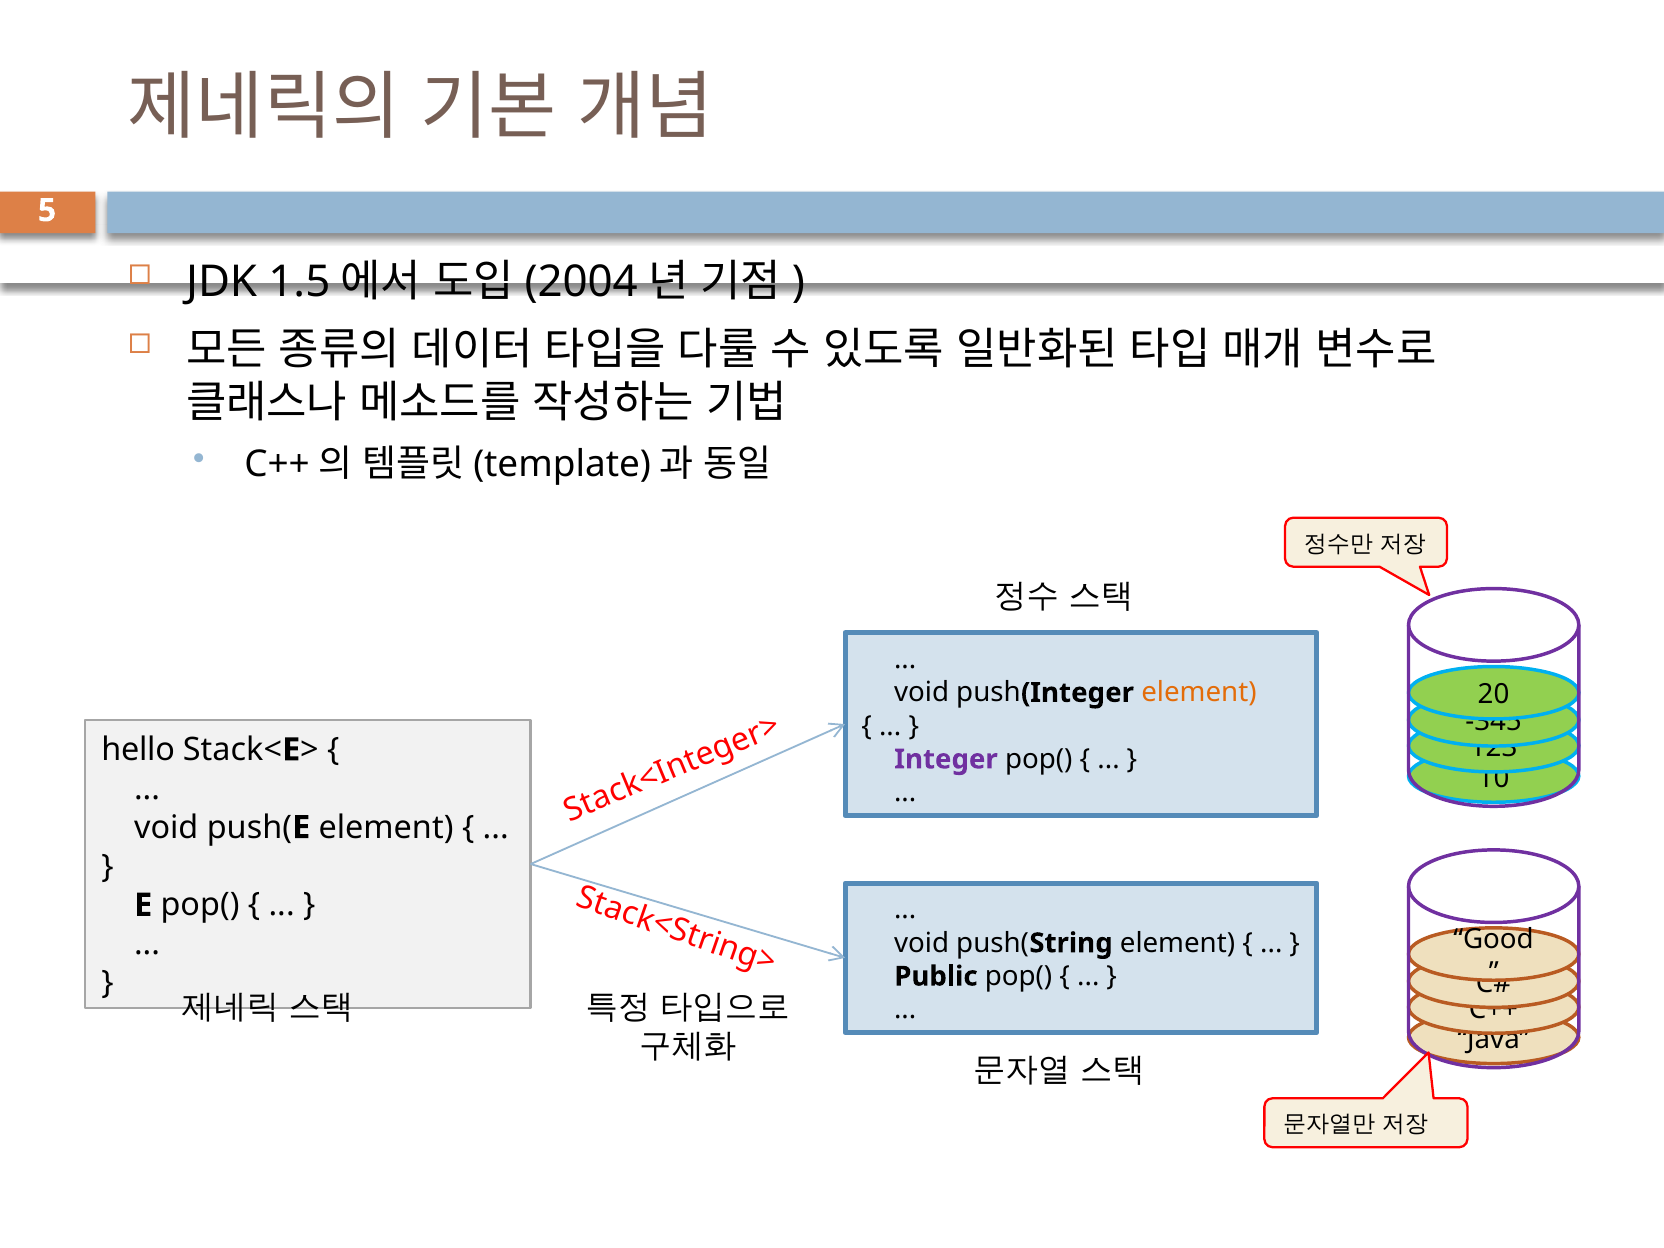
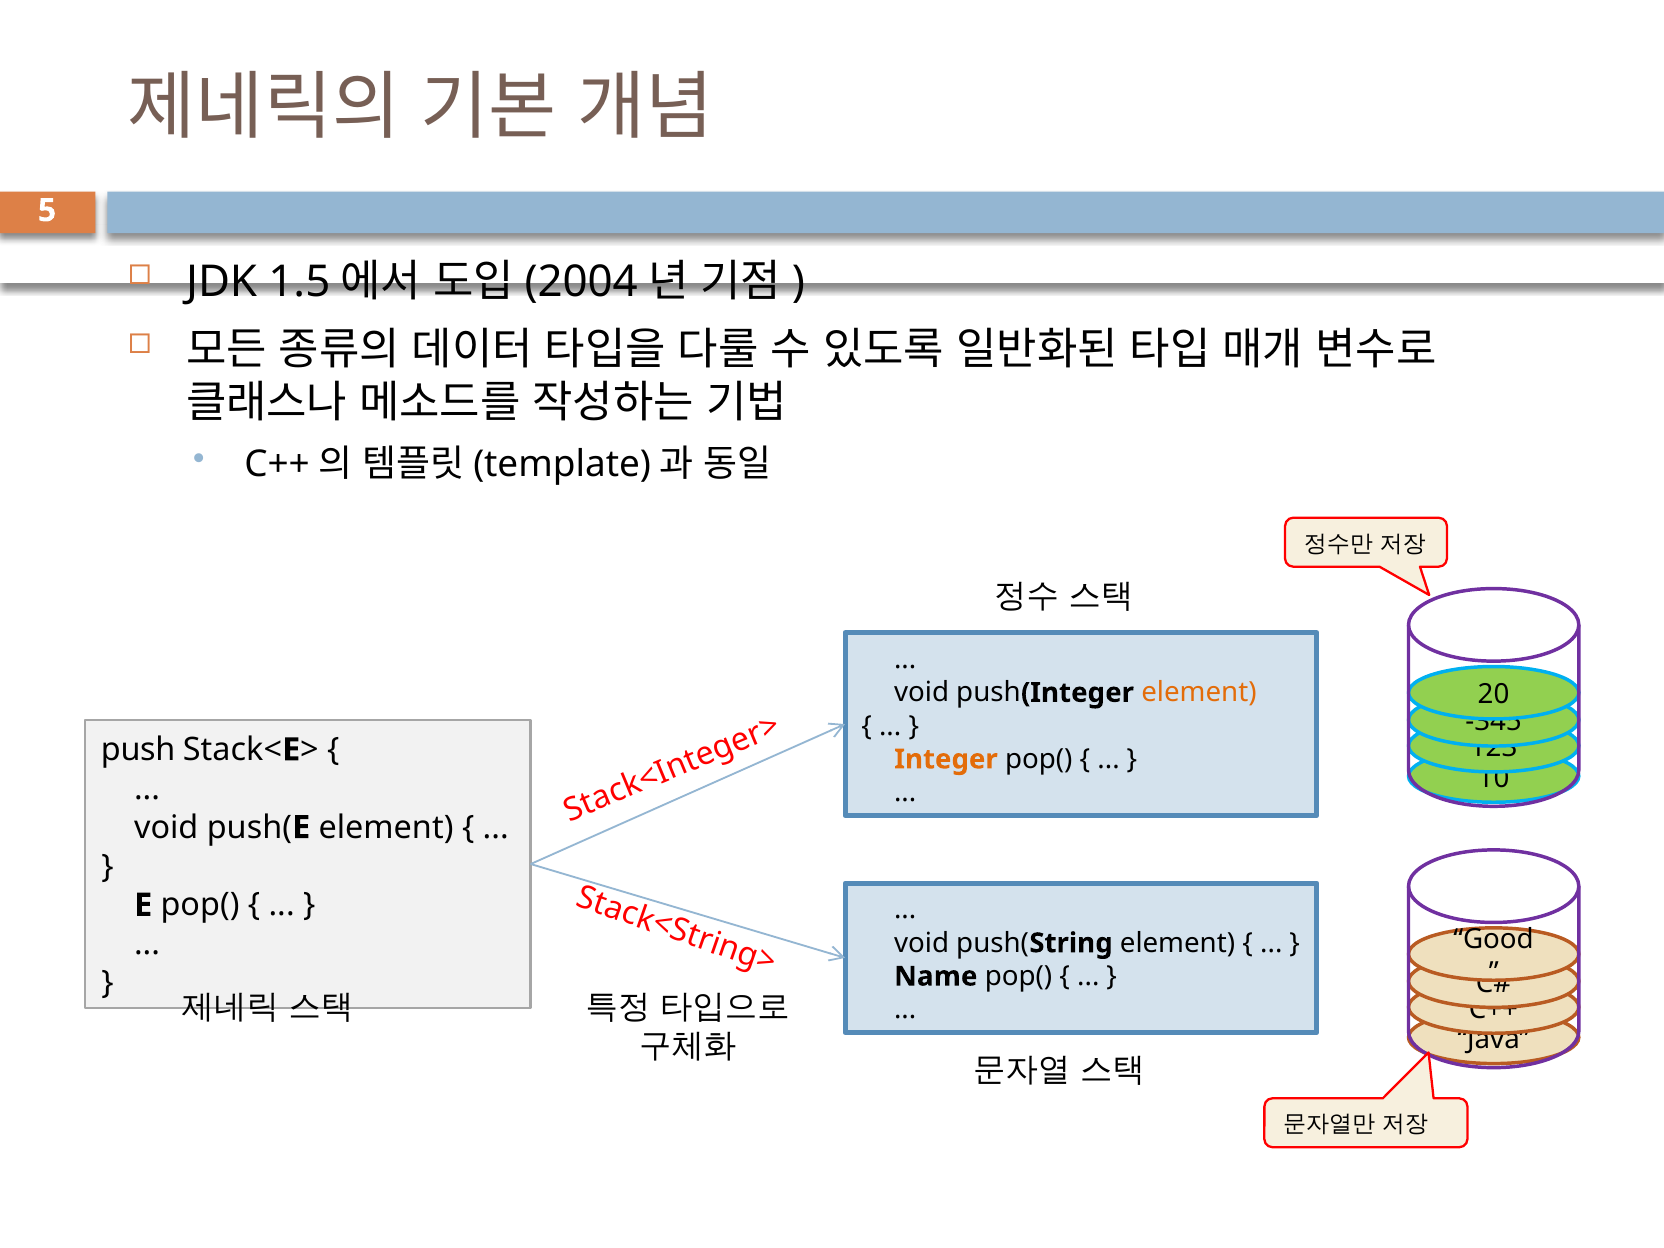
hello: hello -> push
Integer colour: purple -> orange
Public: Public -> Name
